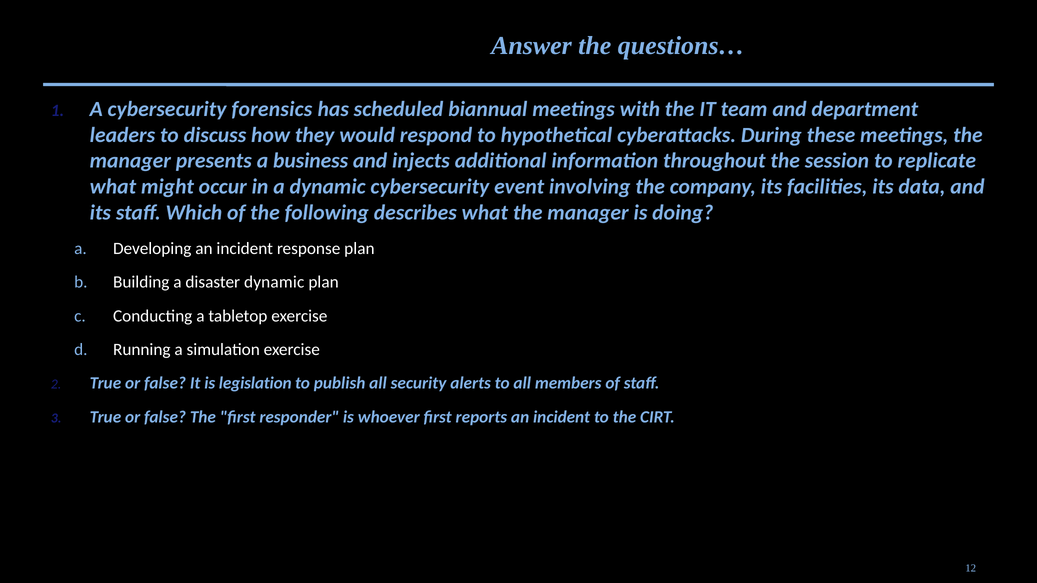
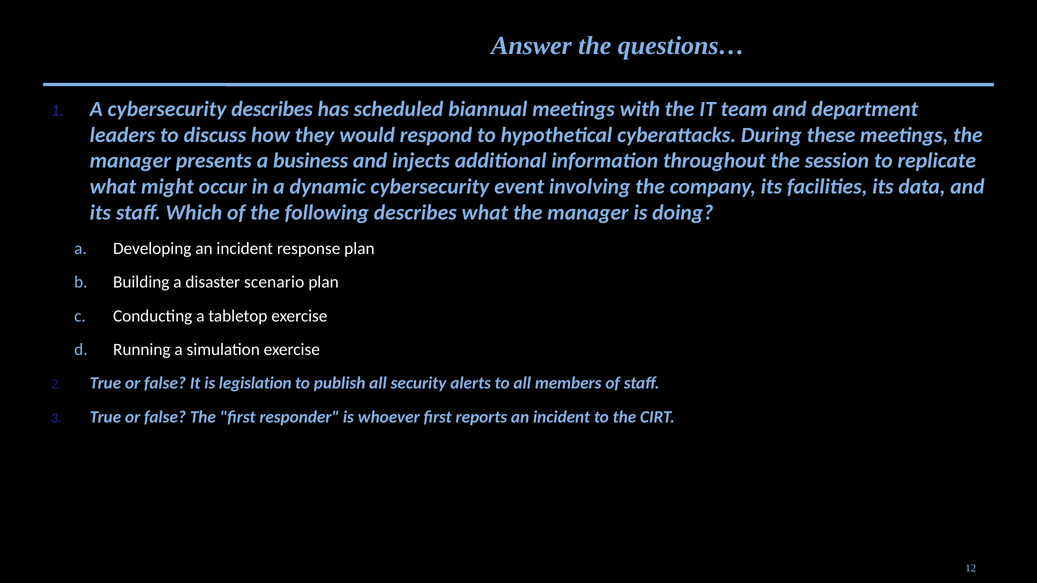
cybersecurity forensics: forensics -> describes
disaster dynamic: dynamic -> scenario
